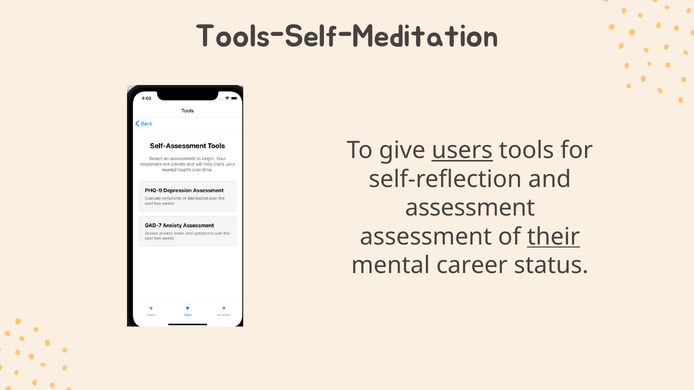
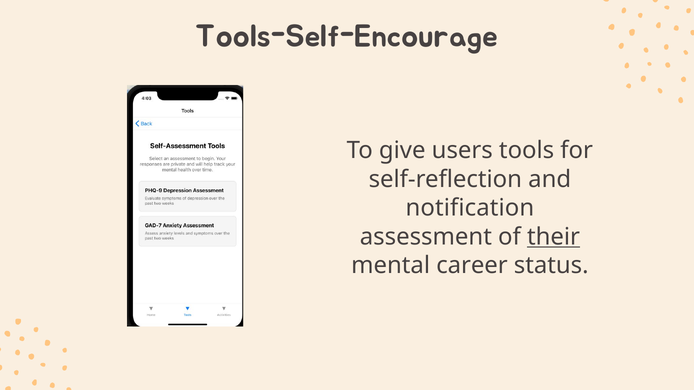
Tools-Self-Meditation: Tools-Self-Meditation -> Tools-Self-Encourage
users underline: present -> none
assessment at (470, 208): assessment -> notification
